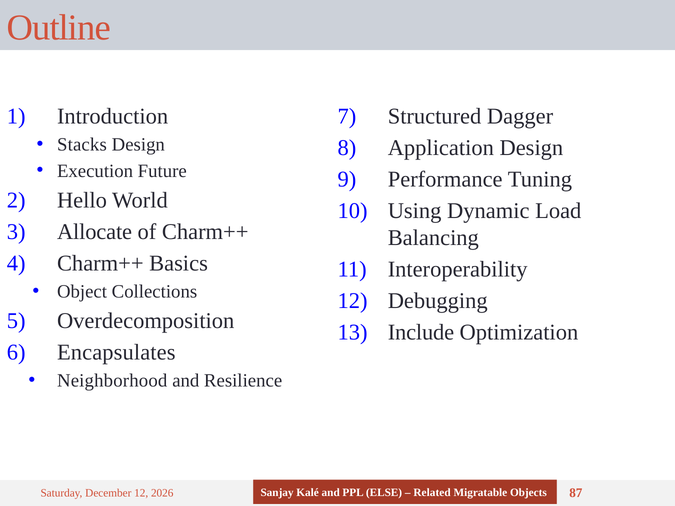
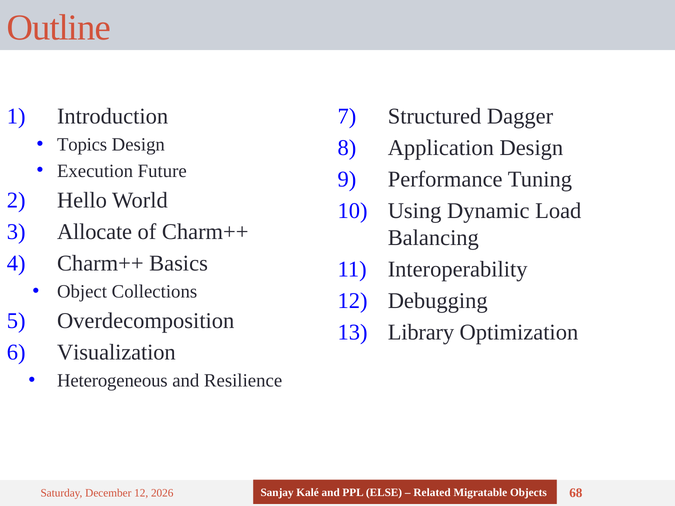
Stacks: Stacks -> Topics
Include: Include -> Library
Encapsulates: Encapsulates -> Visualization
Neighborhood: Neighborhood -> Heterogeneous
87: 87 -> 68
